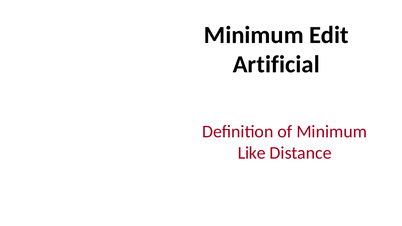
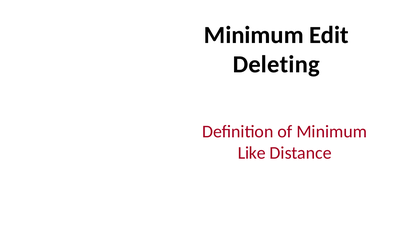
Artificial: Artificial -> Deleting
